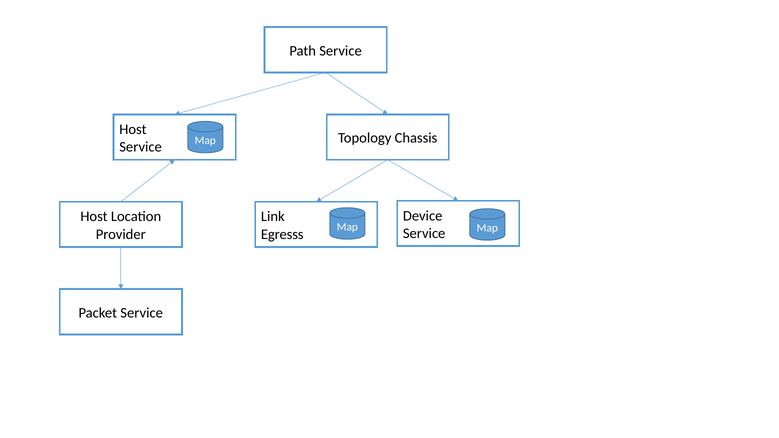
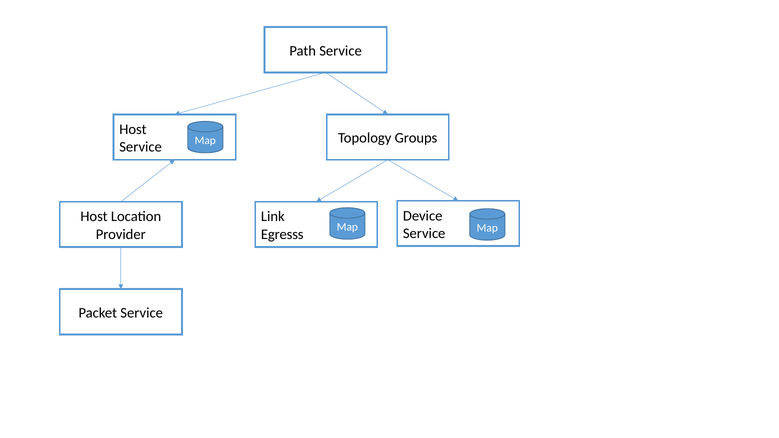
Chassis: Chassis -> Groups
